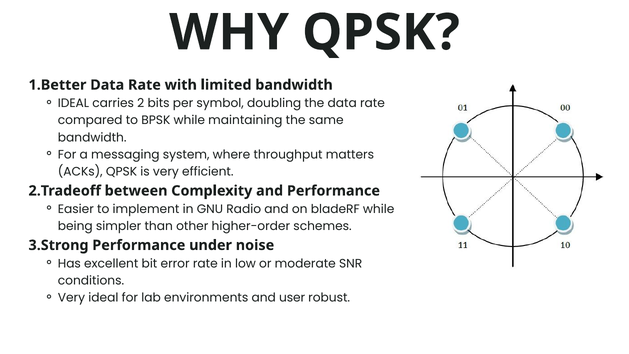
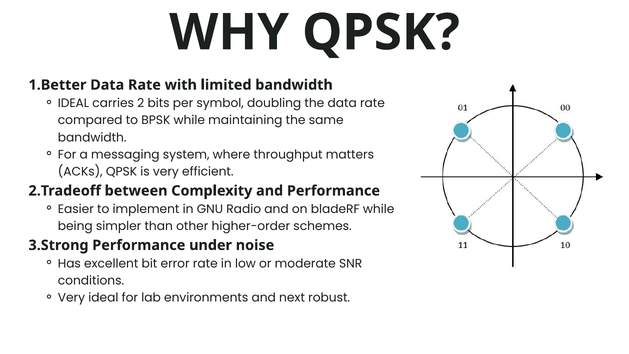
user: user -> next
